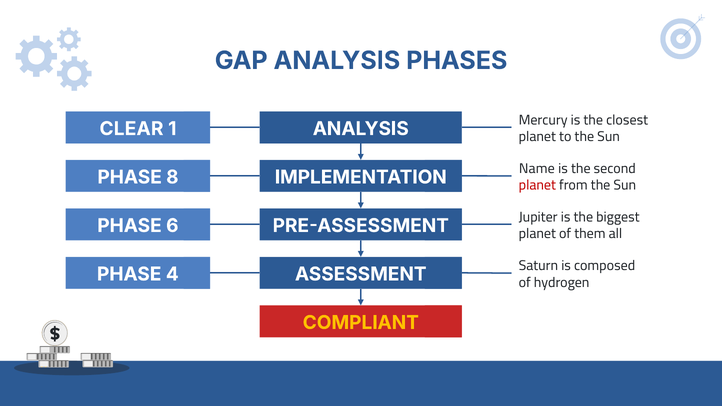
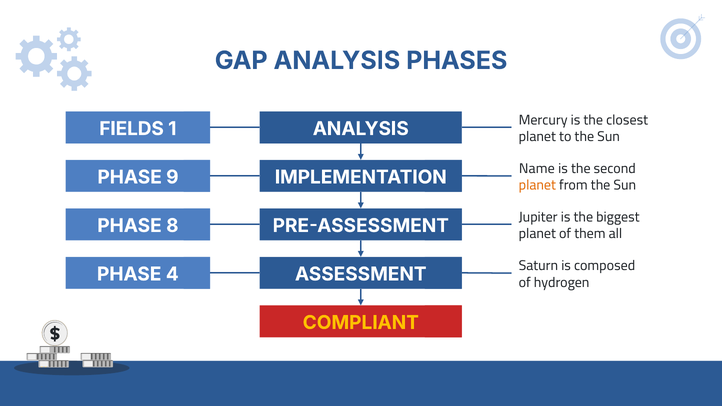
CLEAR: CLEAR -> FIELDS
8: 8 -> 9
planet at (537, 185) colour: red -> orange
6: 6 -> 8
